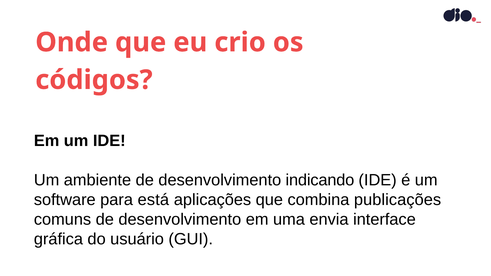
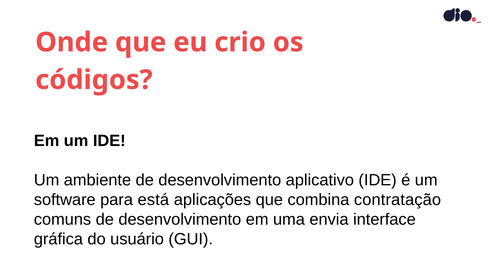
indicando: indicando -> aplicativo
publicações: publicações -> contratação
